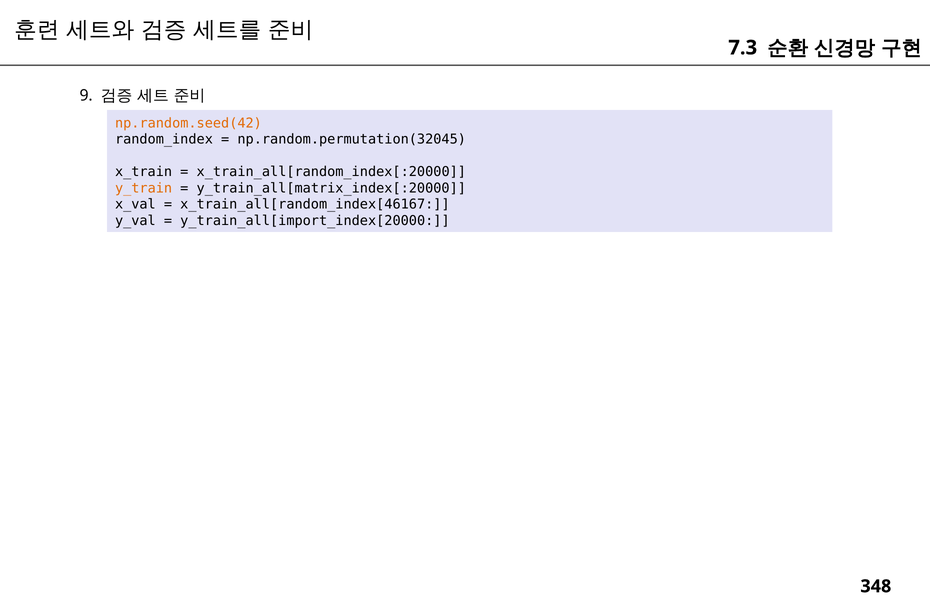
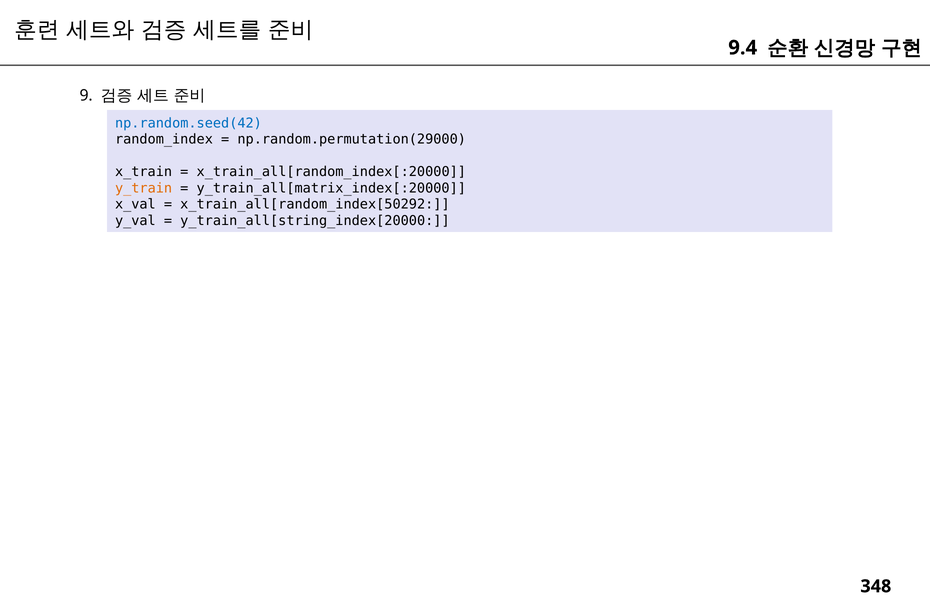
7.3: 7.3 -> 9.4
np.random.seed(42 colour: orange -> blue
np.random.permutation(32045: np.random.permutation(32045 -> np.random.permutation(29000
x_train_all[random_index[46167: x_train_all[random_index[46167 -> x_train_all[random_index[50292
y_train_all[import_index[20000: y_train_all[import_index[20000 -> y_train_all[string_index[20000
